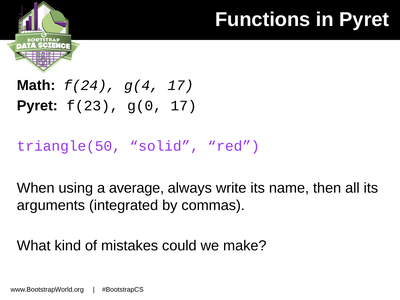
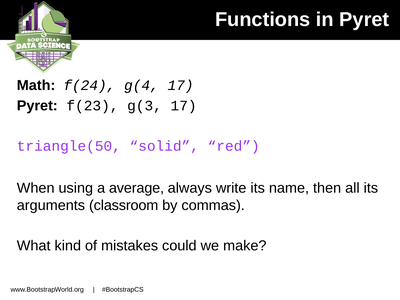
g(0: g(0 -> g(3
integrated: integrated -> classroom
